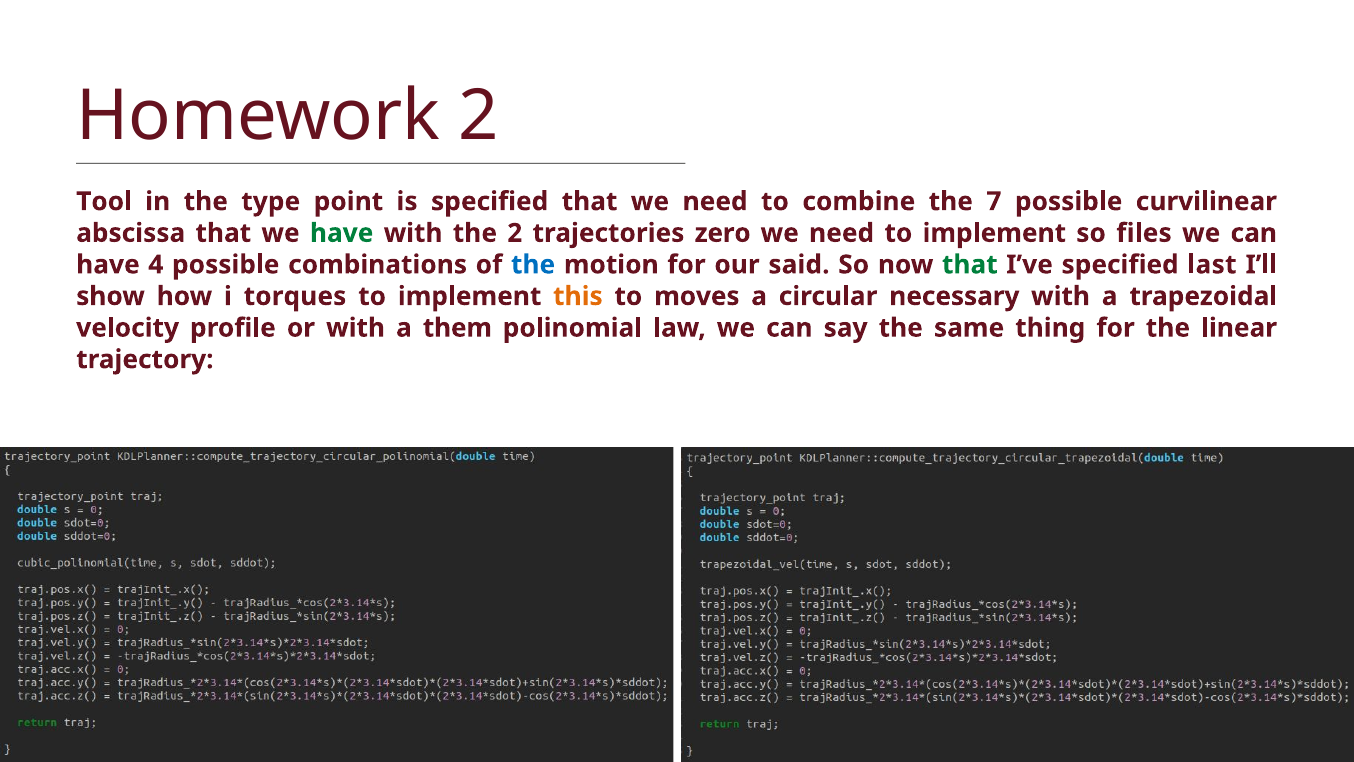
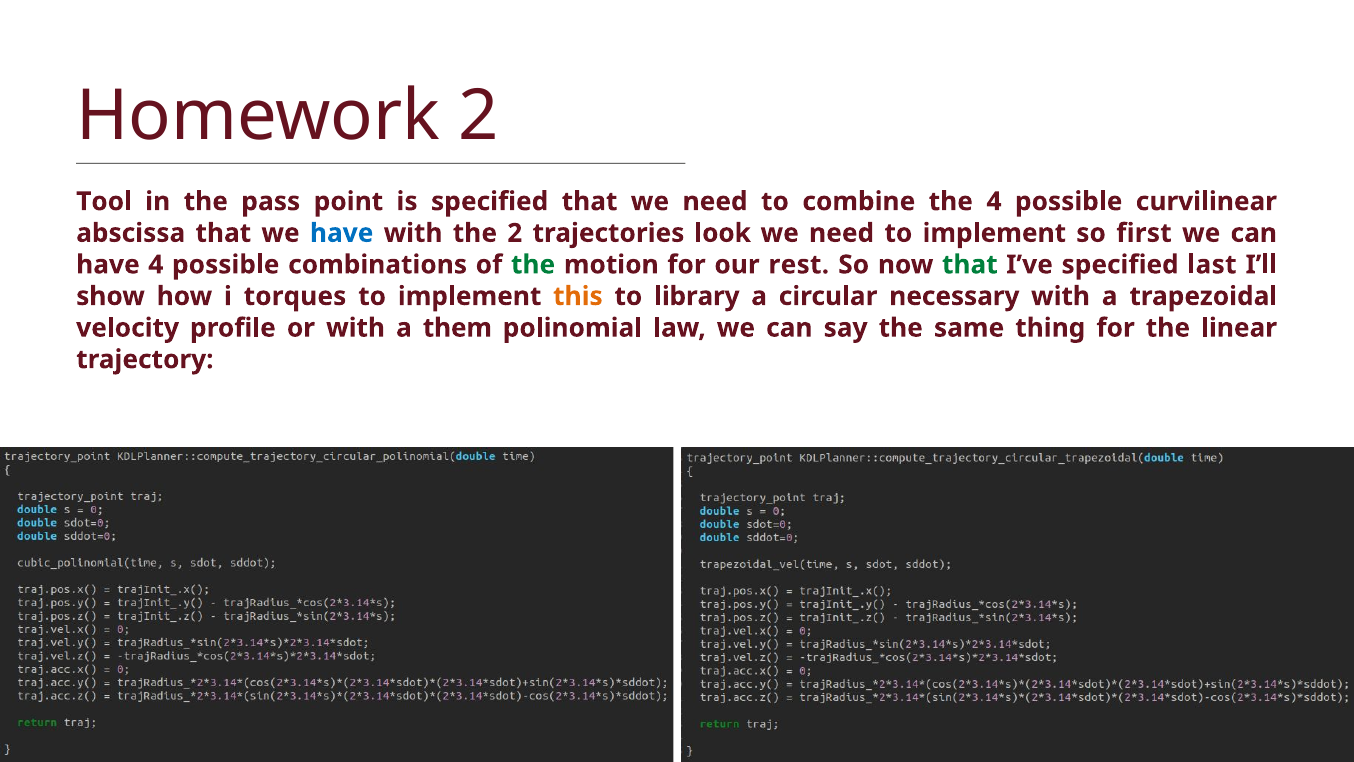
type: type -> pass
the 7: 7 -> 4
have at (342, 233) colour: green -> blue
zero: zero -> look
files: files -> first
the at (533, 265) colour: blue -> green
said: said -> rest
moves: moves -> library
